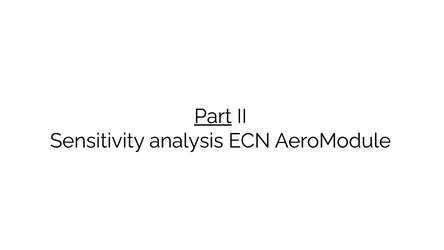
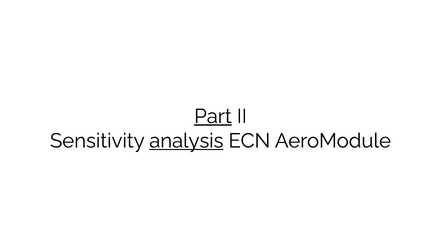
analysis underline: none -> present
